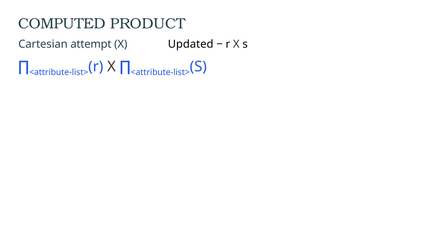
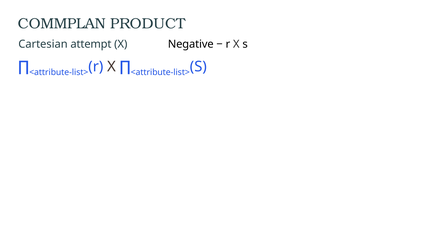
COMPUTED: COMPUTED -> COMMPLAN
Updated: Updated -> Negative
